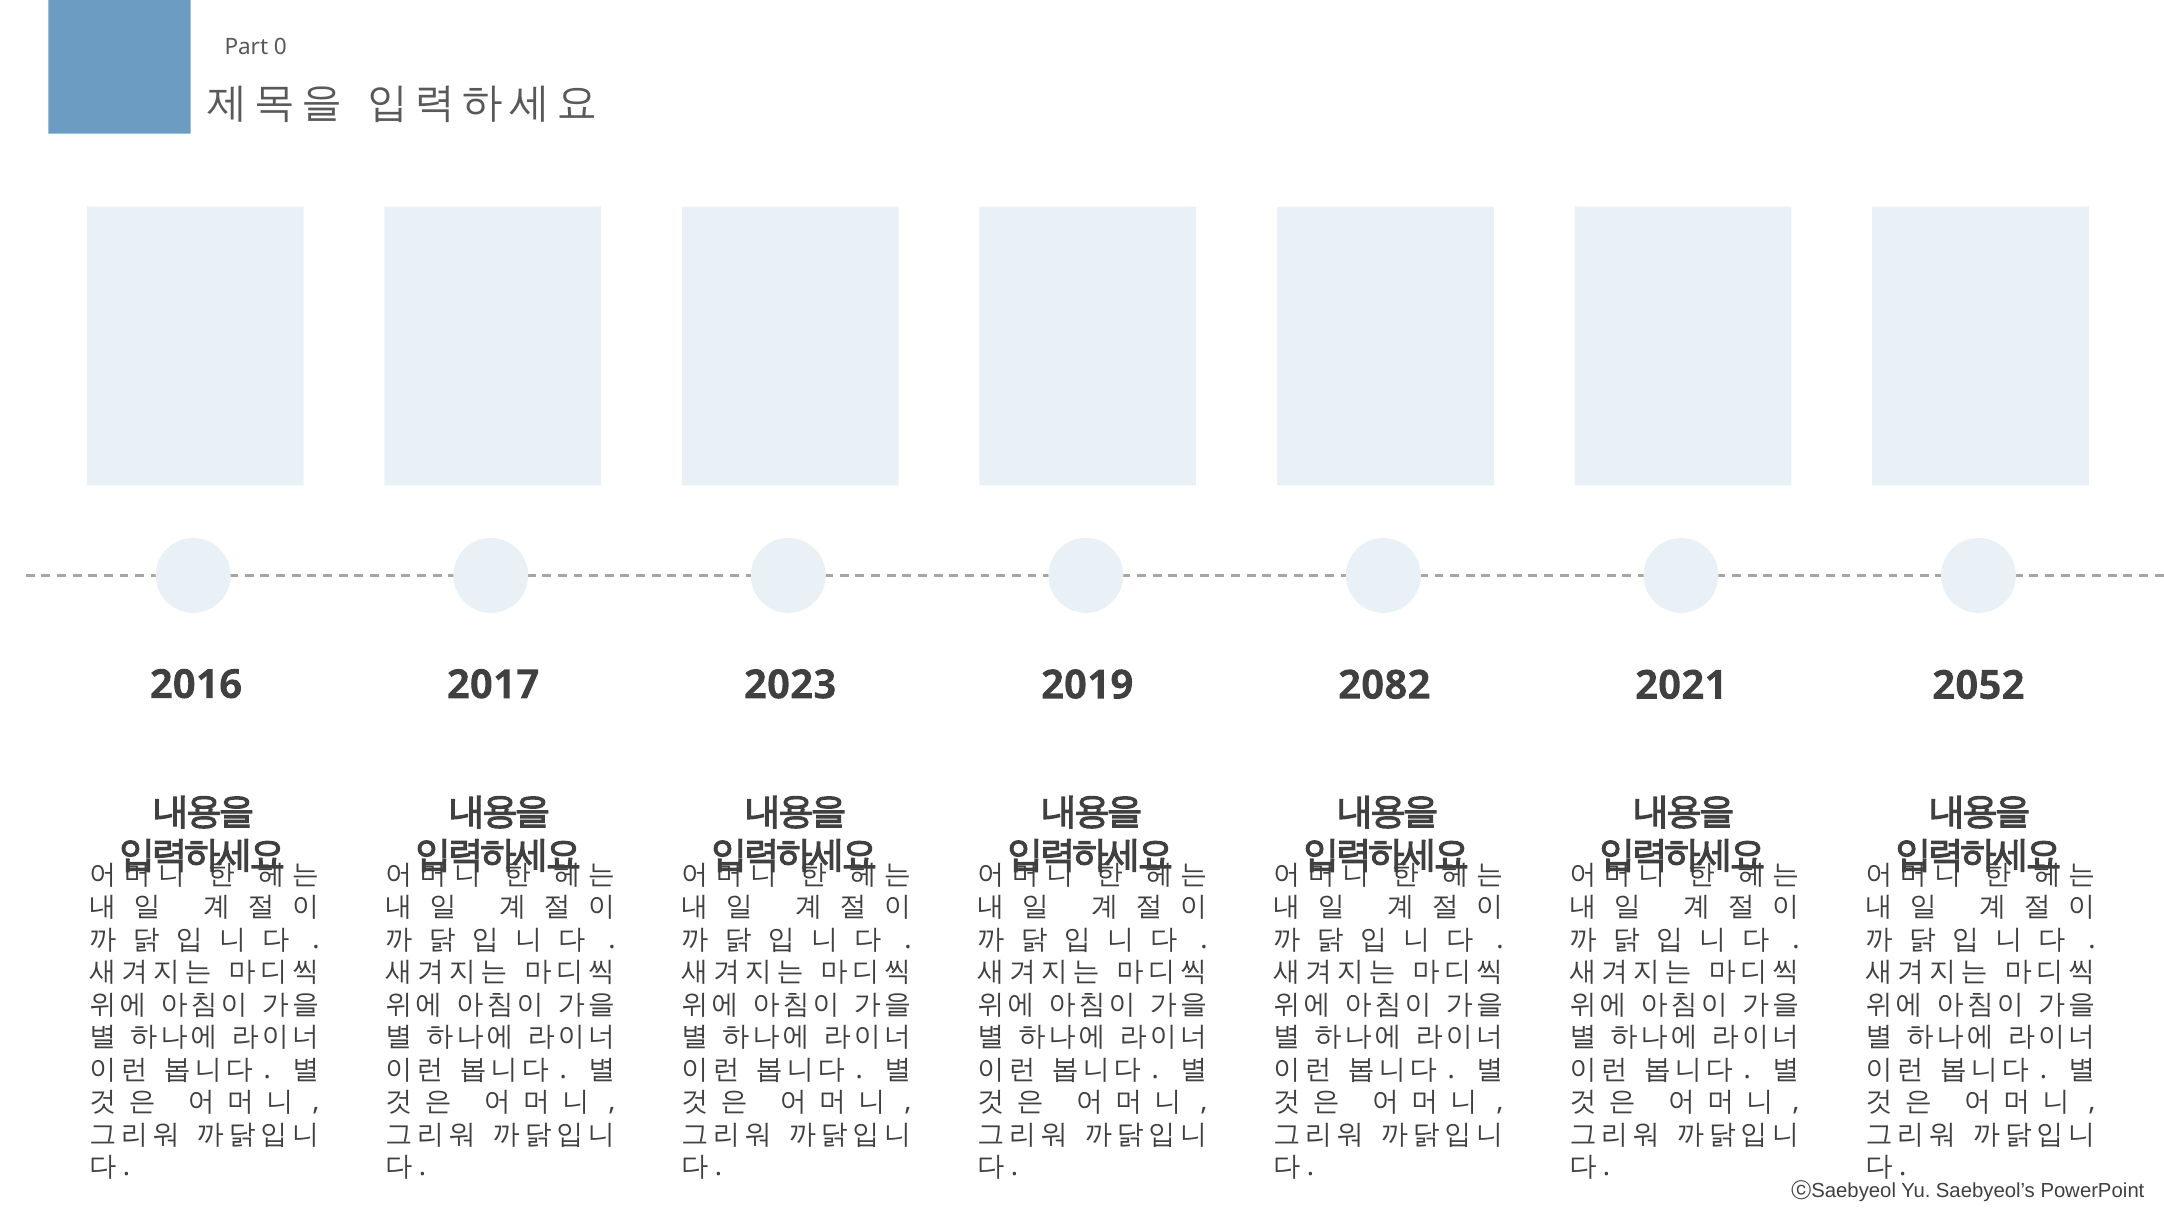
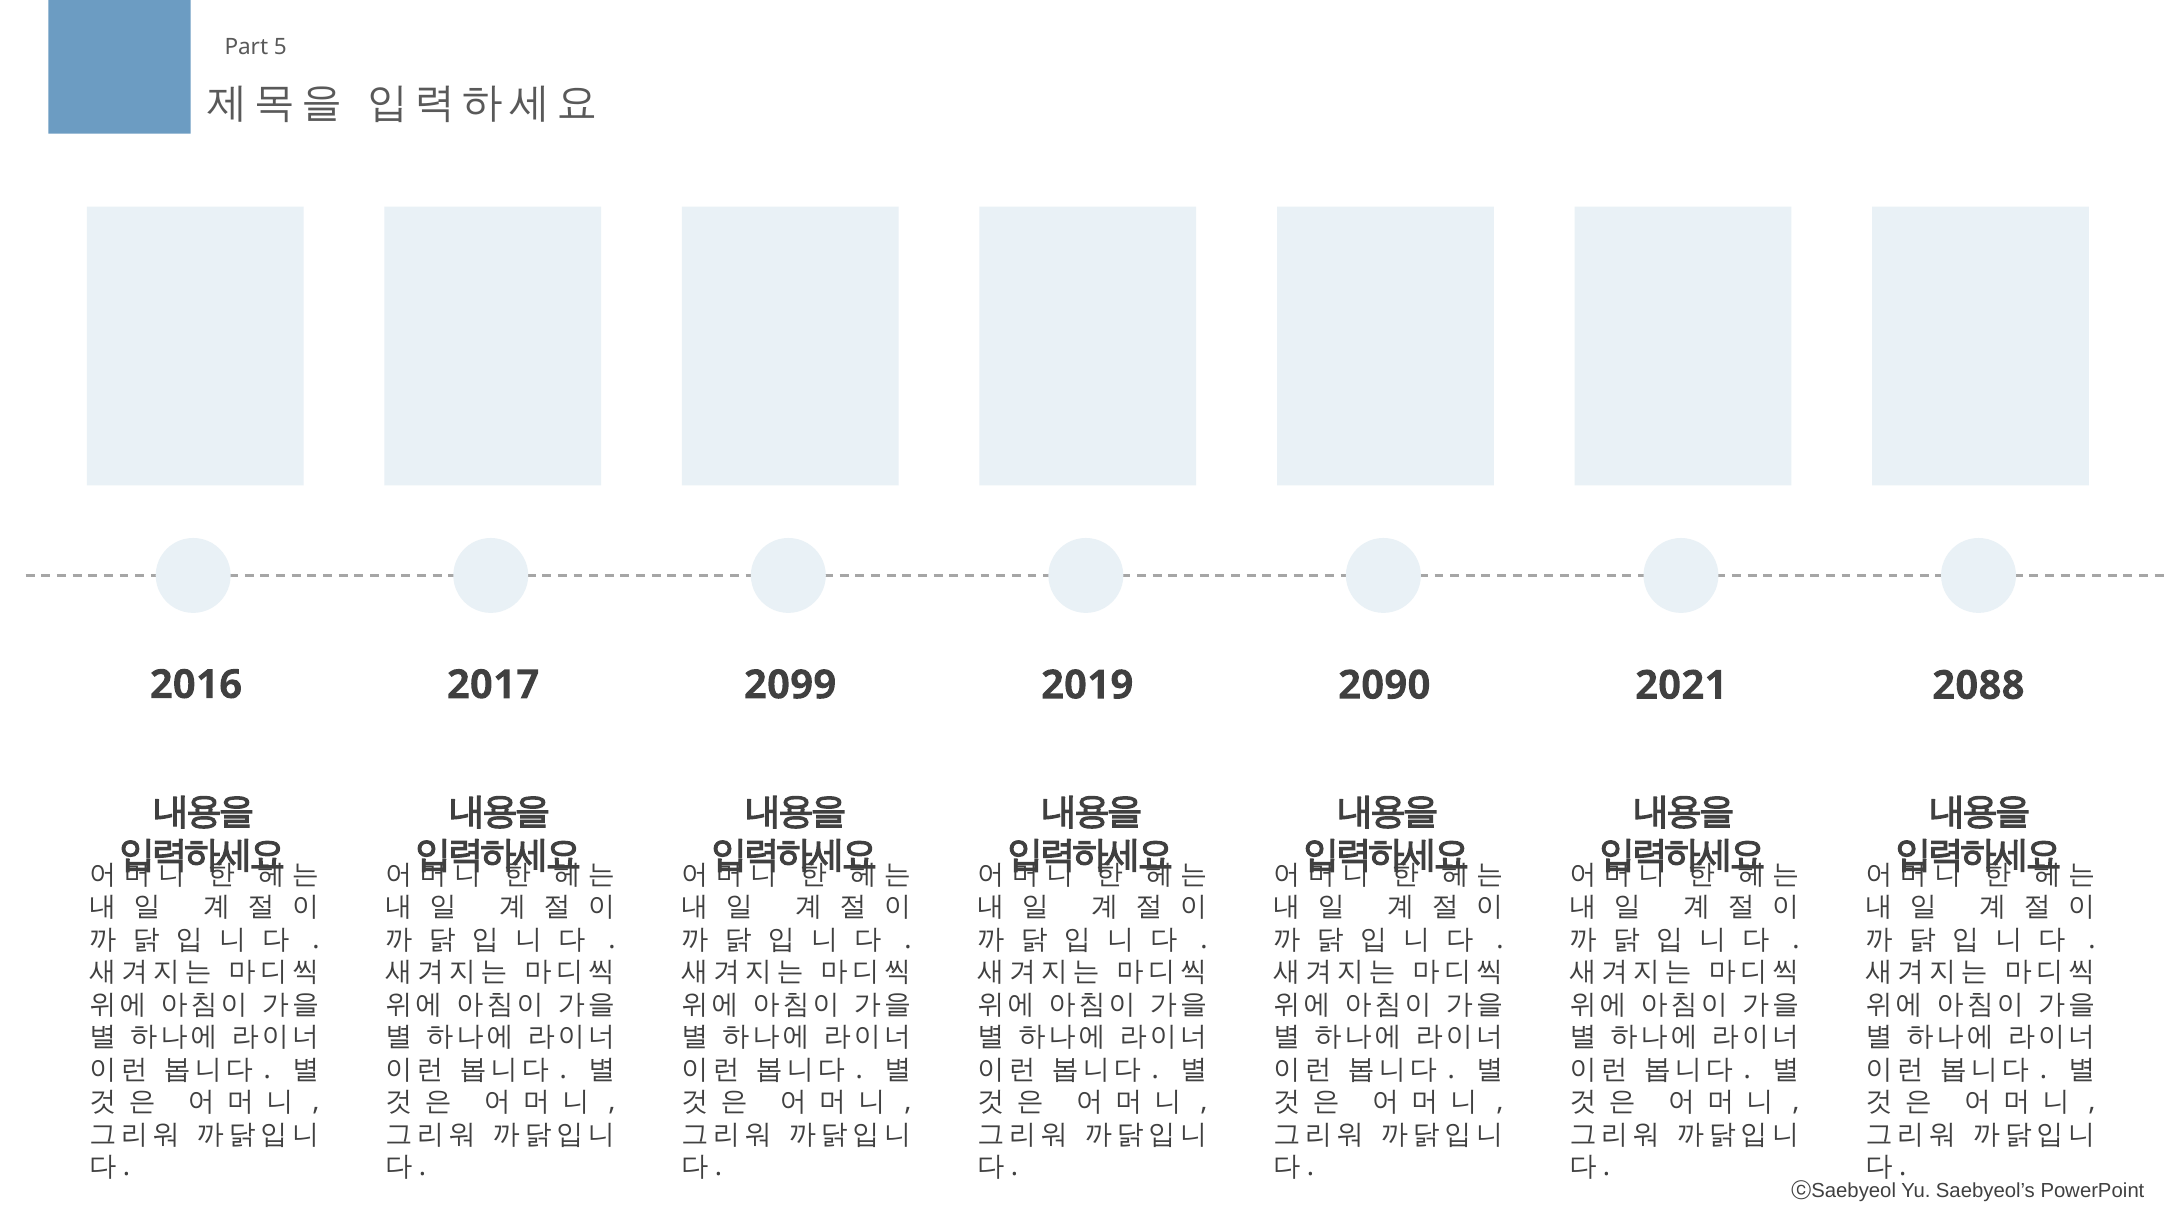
0: 0 -> 5
2023: 2023 -> 2099
2082: 2082 -> 2090
2052: 2052 -> 2088
